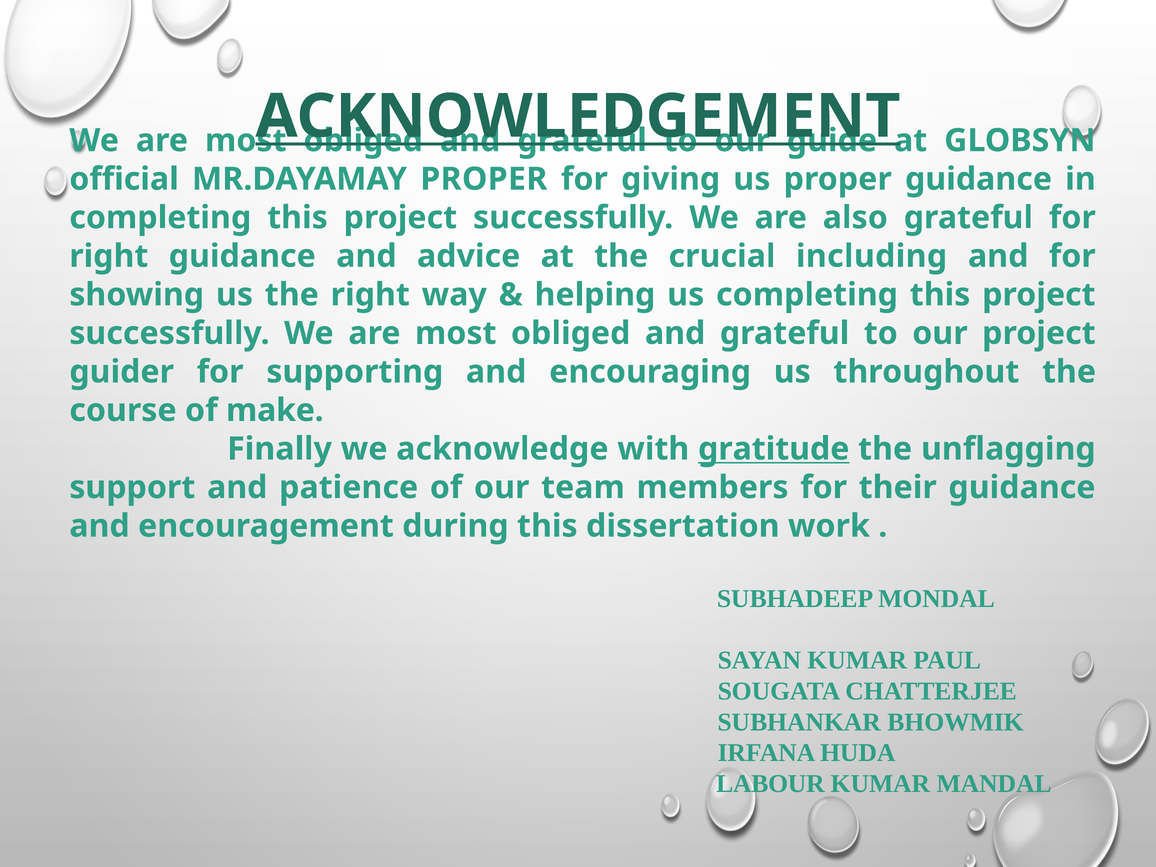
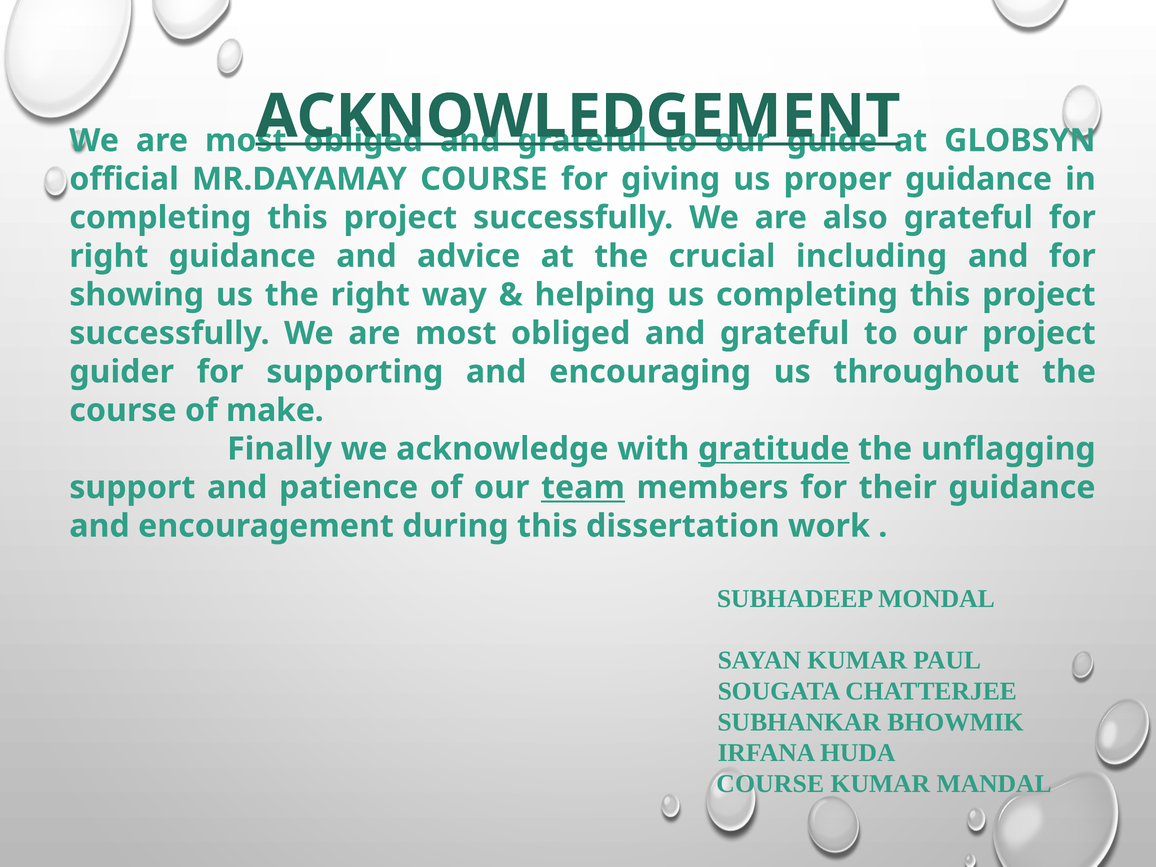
MR.DAYAMAY PROPER: PROPER -> COURSE
team underline: none -> present
LABOUR at (770, 784): LABOUR -> COURSE
